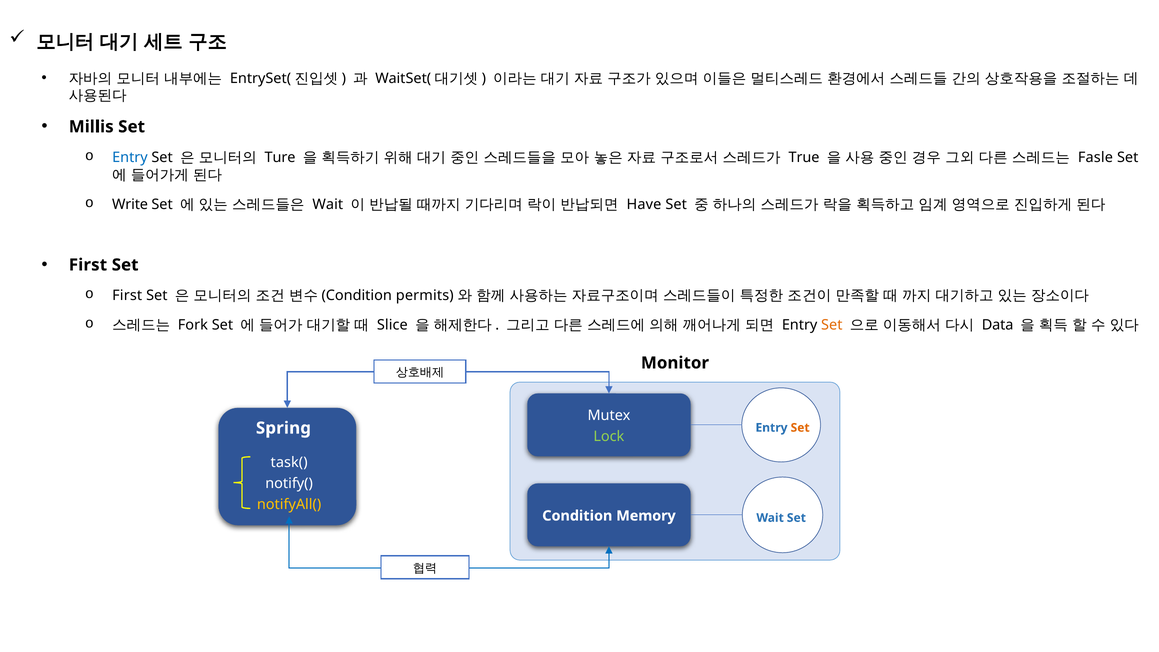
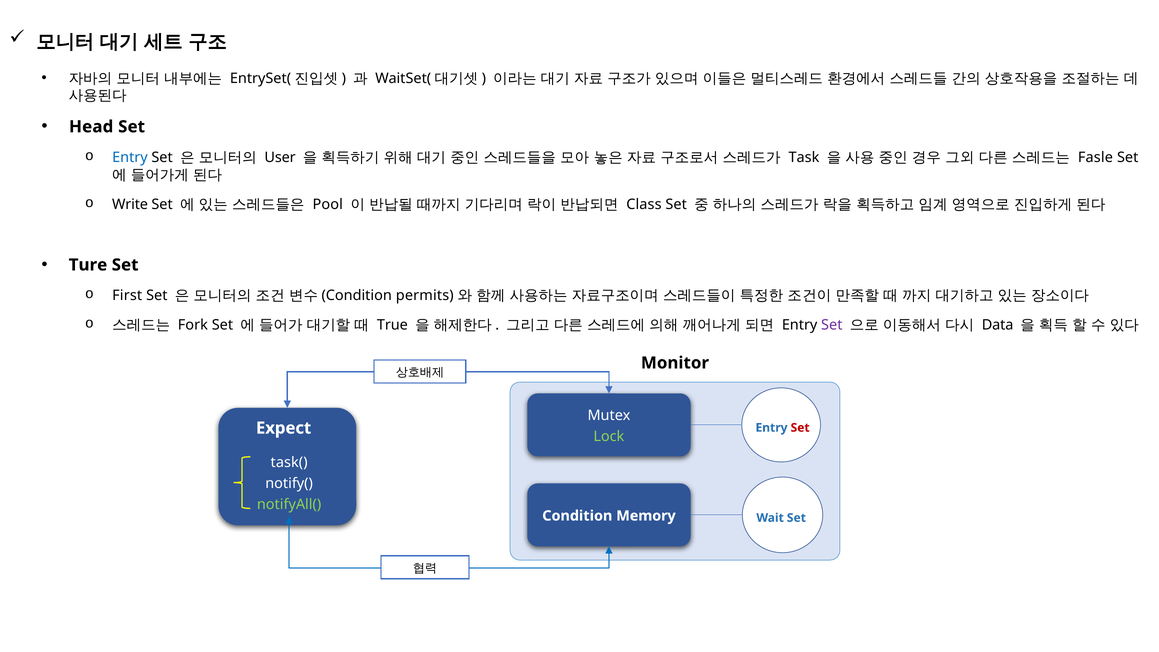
Millis: Millis -> Head
Ture: Ture -> User
True: True -> Task
Wait at (328, 204): Wait -> Pool
Have: Have -> Class
First at (88, 265): First -> Ture
Slice: Slice -> True
Set at (832, 325) colour: orange -> purple
Spring: Spring -> Expect
Set at (800, 428) colour: orange -> red
notifyAll( colour: yellow -> light green
